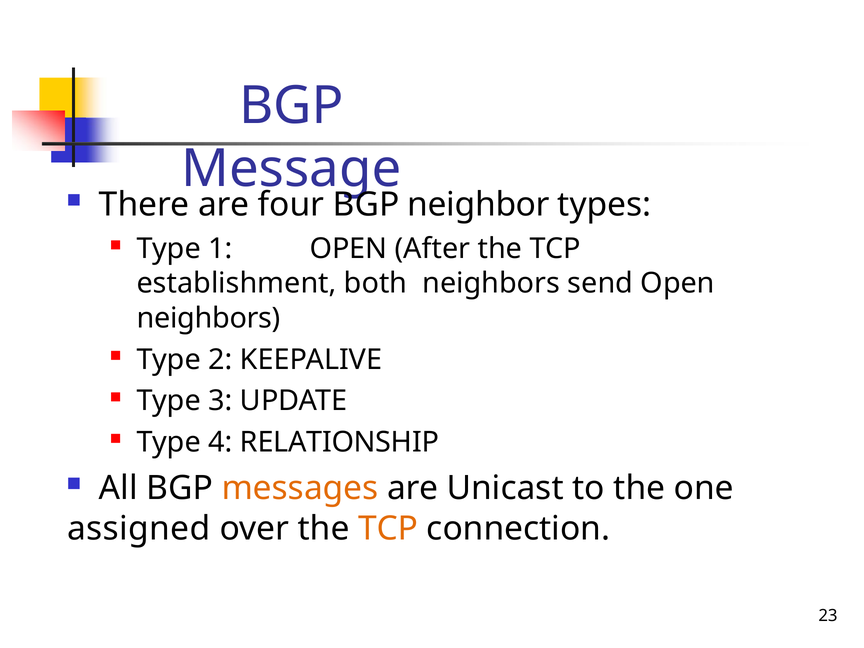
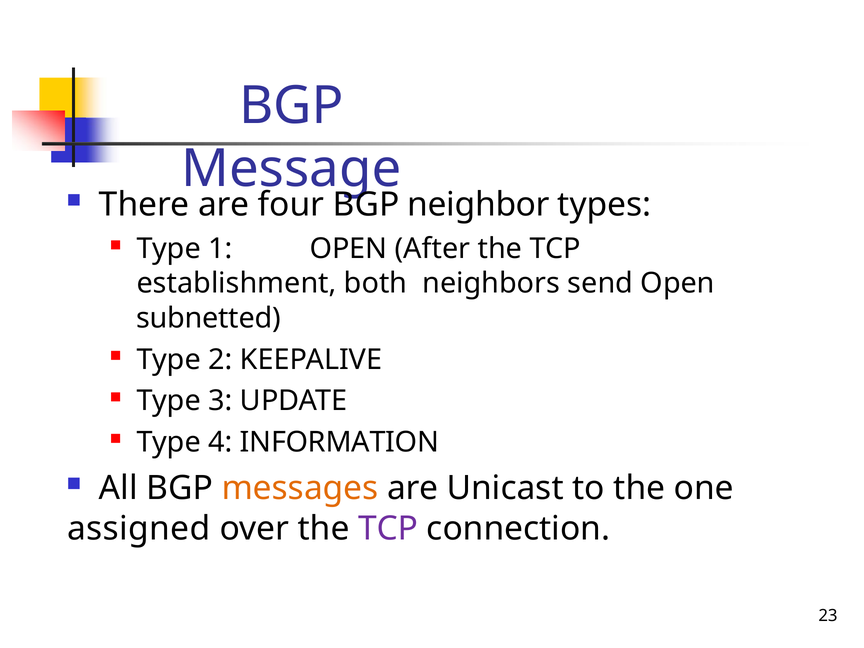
neighbors at (209, 318): neighbors -> subnetted
RELATIONSHIP: RELATIONSHIP -> INFORMATION
TCP at (388, 529) colour: orange -> purple
